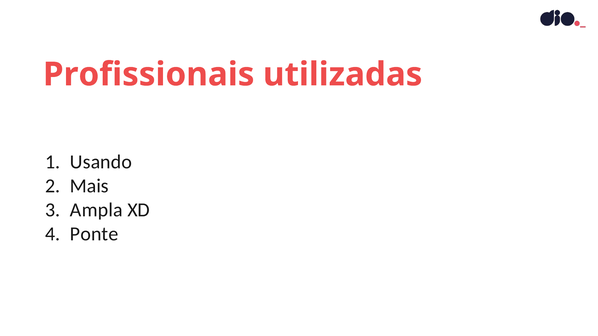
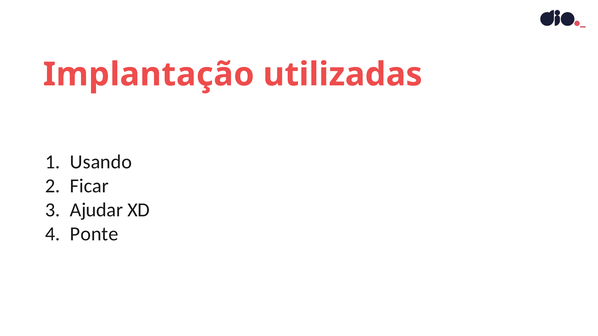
Profissionais: Profissionais -> Implantação
Mais: Mais -> Ficar
Ampla: Ampla -> Ajudar
